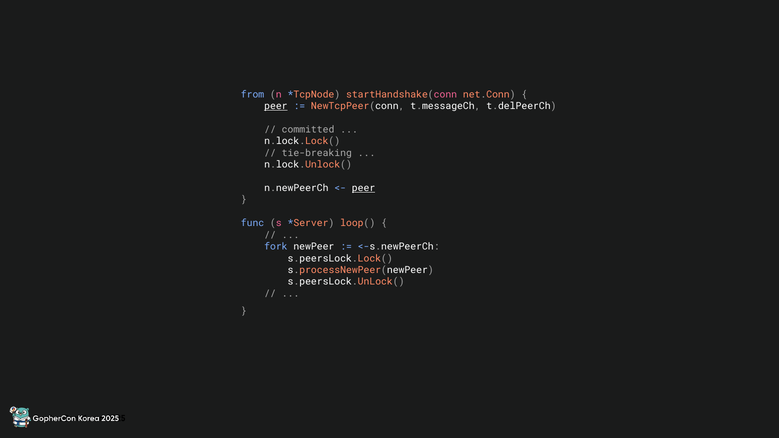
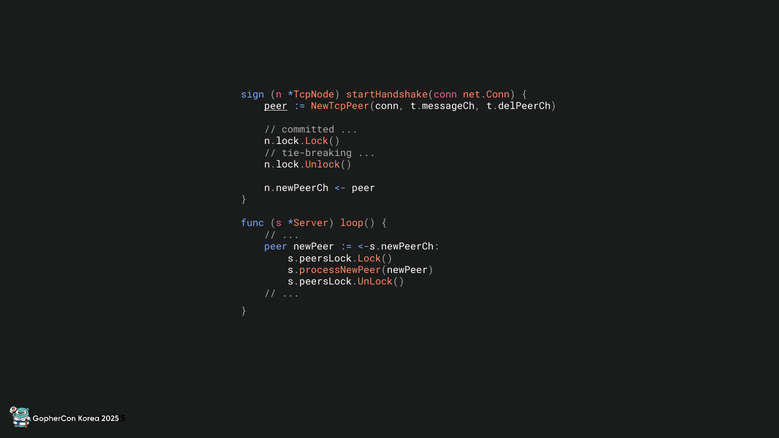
from: from -> sign
peer at (364, 188) underline: present -> none
fork at (276, 247): fork -> peer
